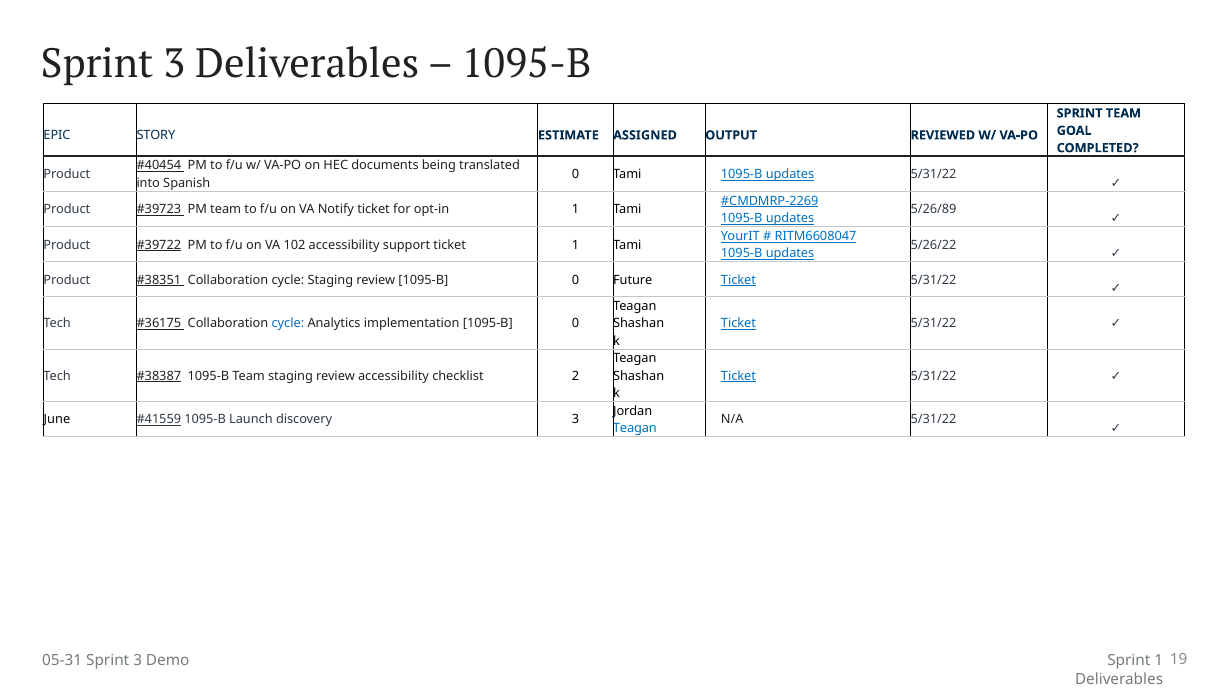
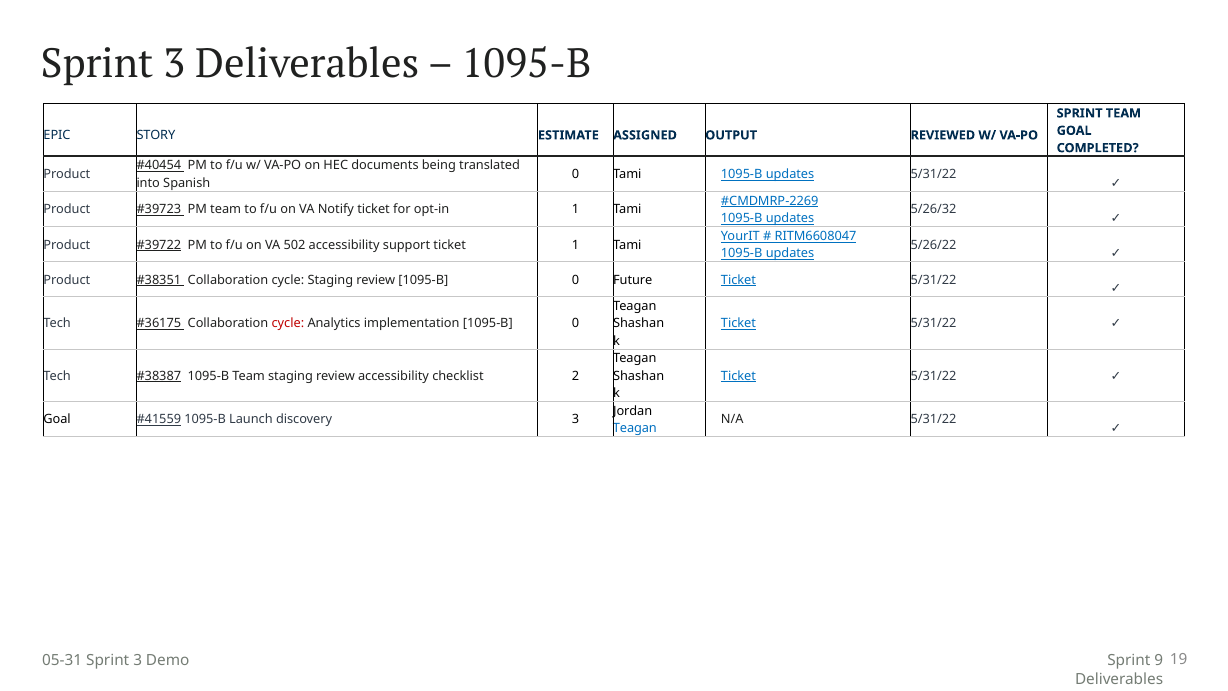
5/26/89: 5/26/89 -> 5/26/32
102: 102 -> 502
cycle at (288, 324) colour: blue -> red
June at (57, 419): June -> Goal
Sprint 1: 1 -> 9
